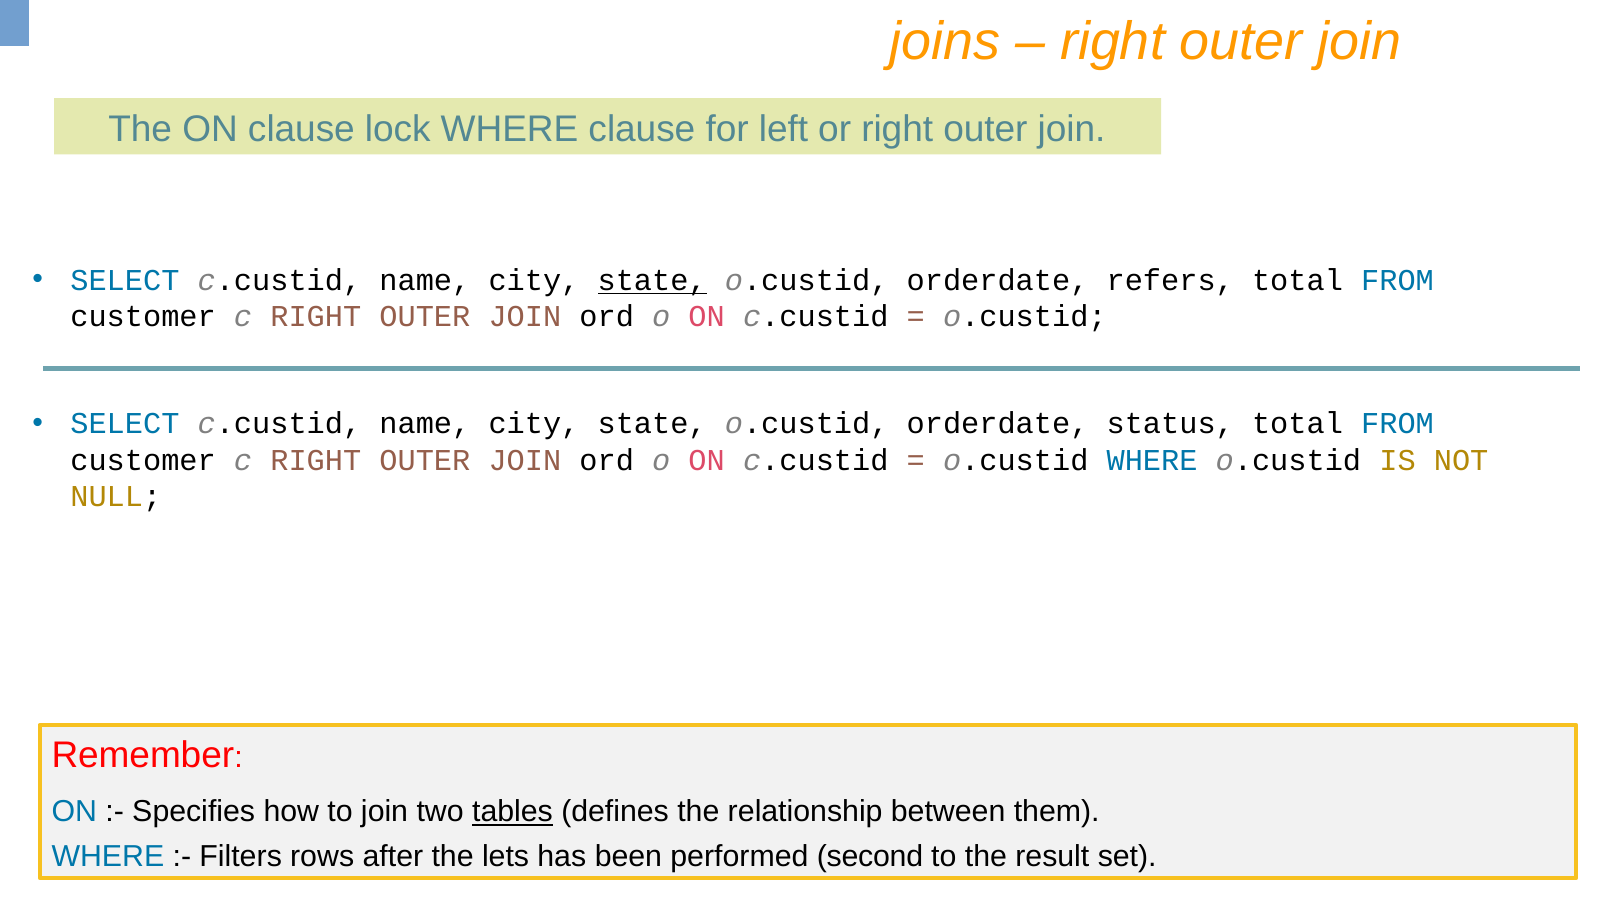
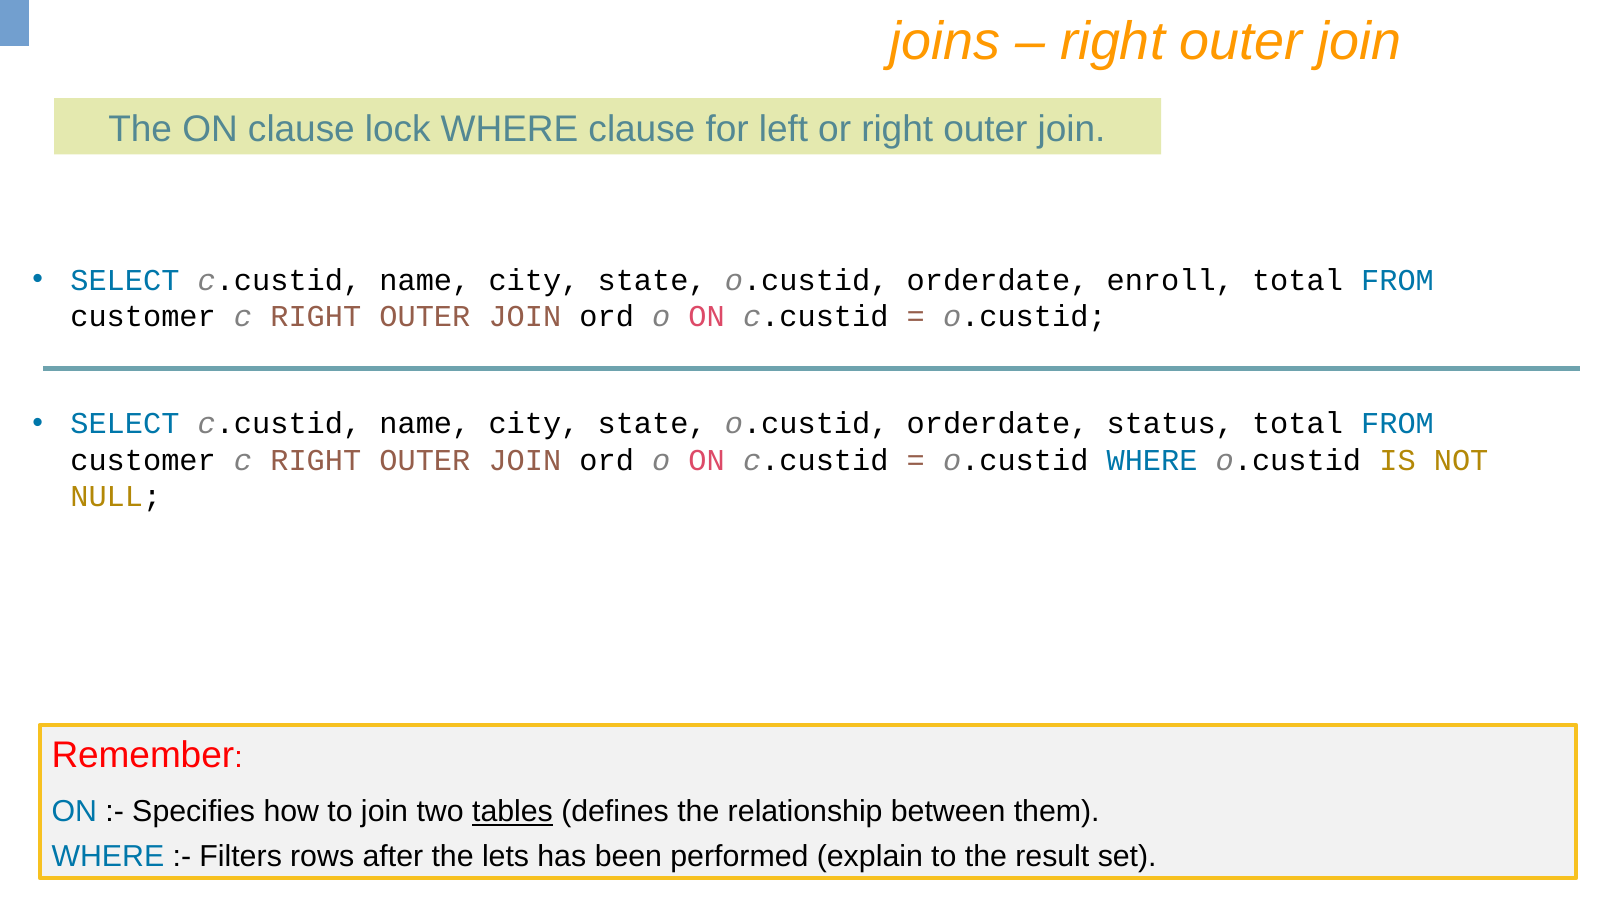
state at (652, 281) underline: present -> none
refers: refers -> enroll
second: second -> explain
